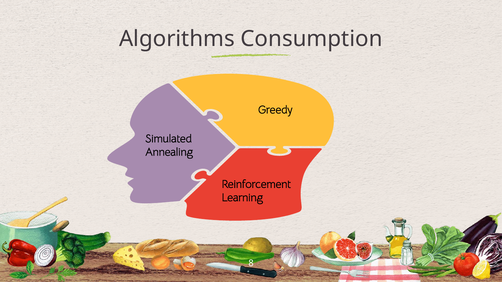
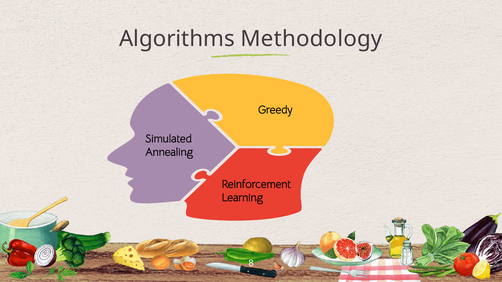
Consumption: Consumption -> Methodology
